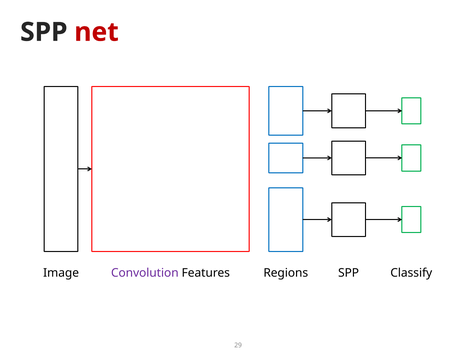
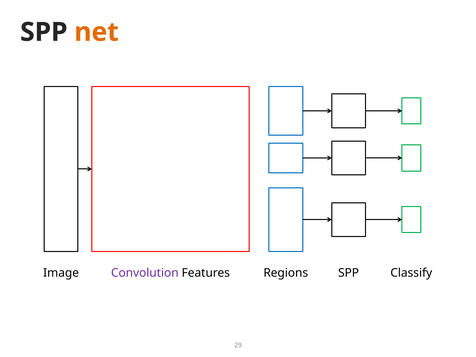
net colour: red -> orange
